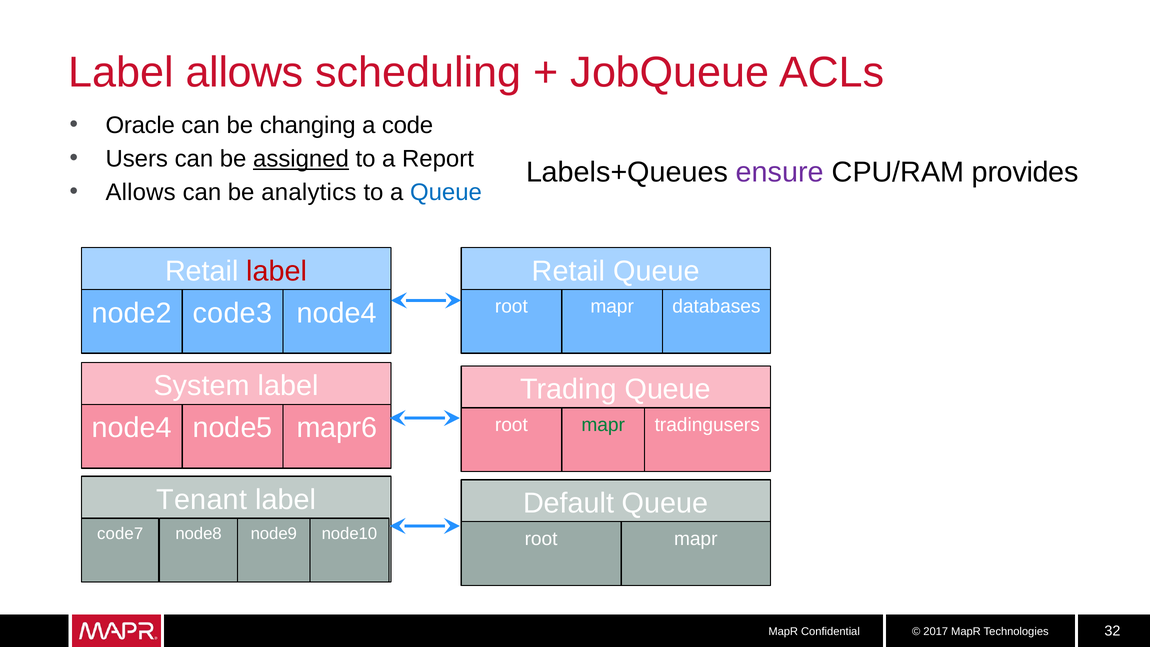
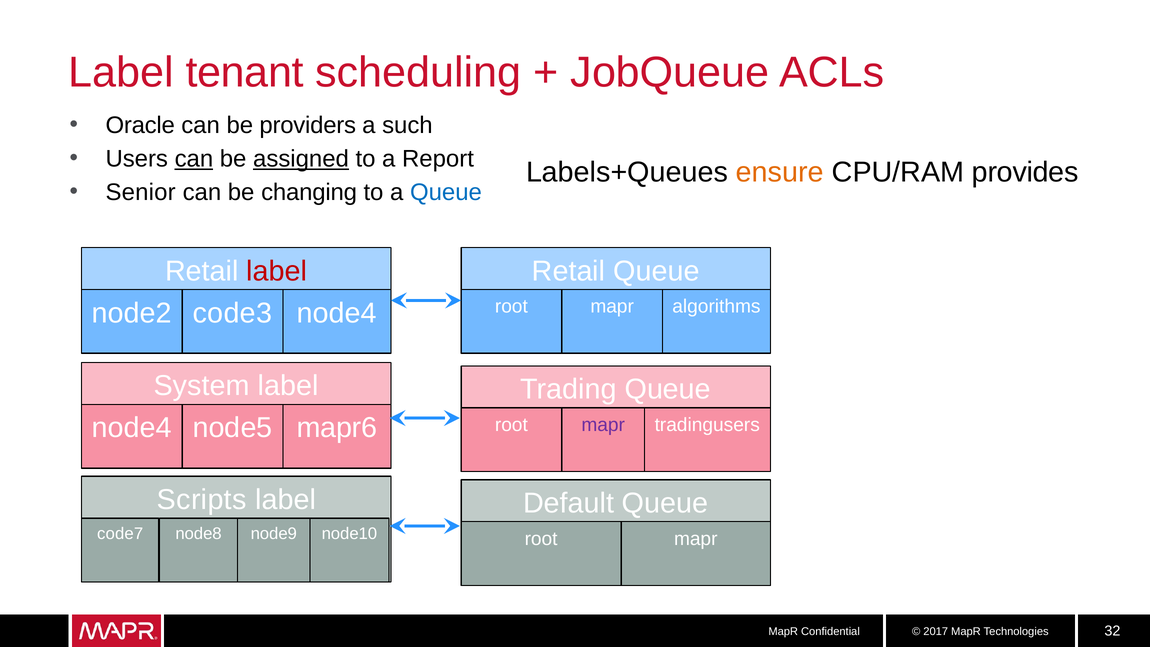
Label allows: allows -> tenant
changing: changing -> providers
code: code -> such
can at (194, 159) underline: none -> present
ensure colour: purple -> orange
Allows at (141, 192): Allows -> Senior
analytics: analytics -> changing
databases: databases -> algorithms
mapr at (603, 425) colour: green -> purple
Tenant: Tenant -> Scripts
